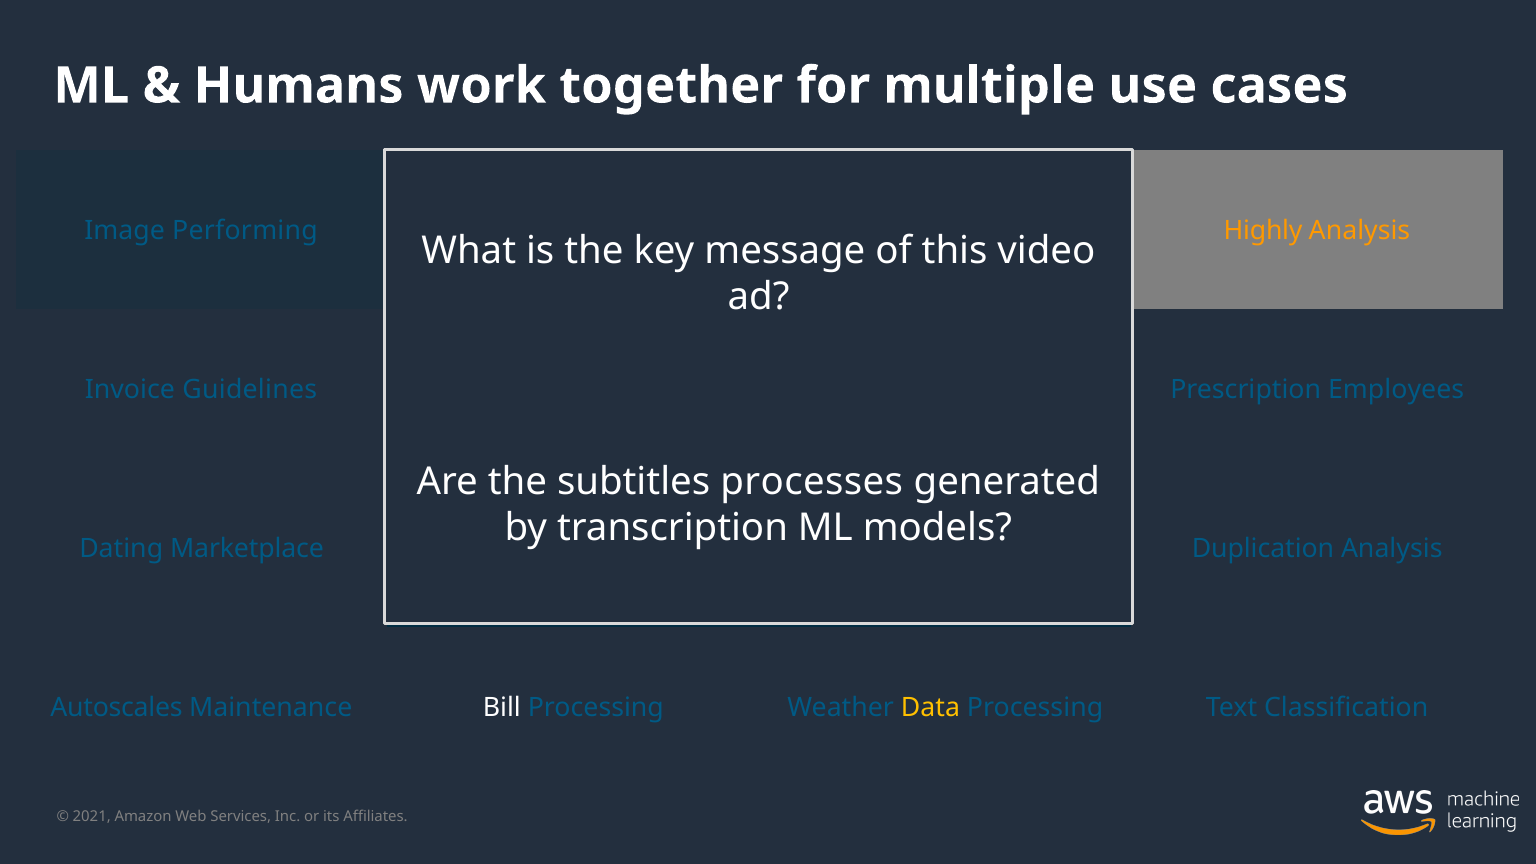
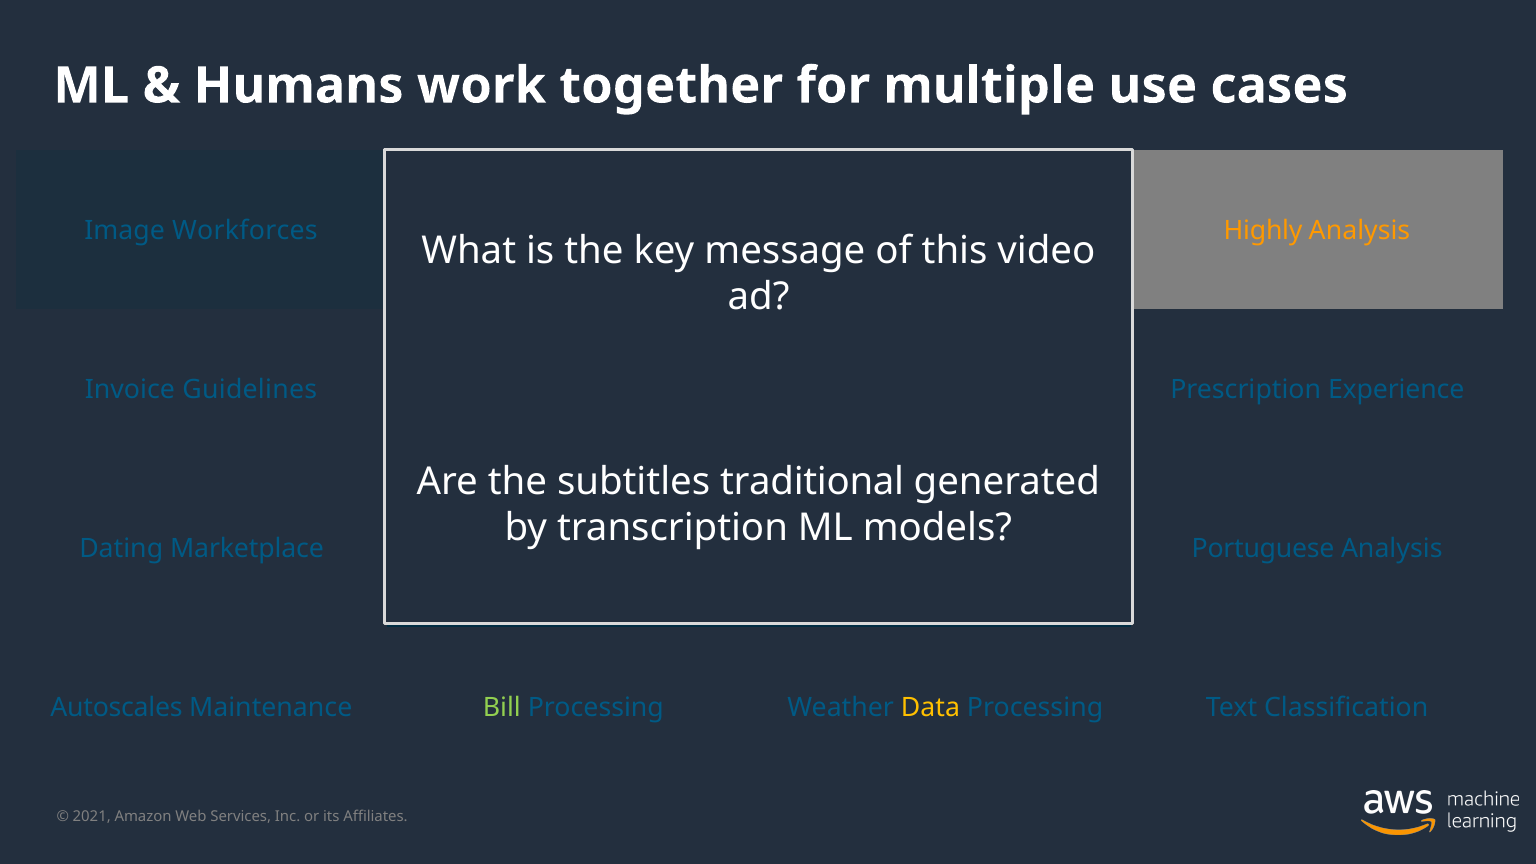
Performing: Performing -> Workforces
Employees: Employees -> Experience
processes: processes -> traditional
Duplication: Duplication -> Portuguese
Bill colour: white -> light green
